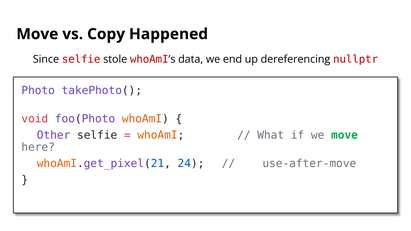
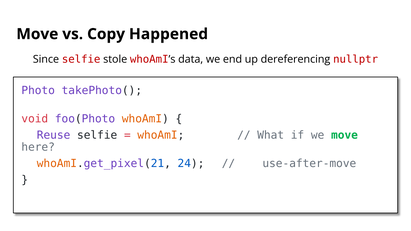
Other: Other -> Reuse
